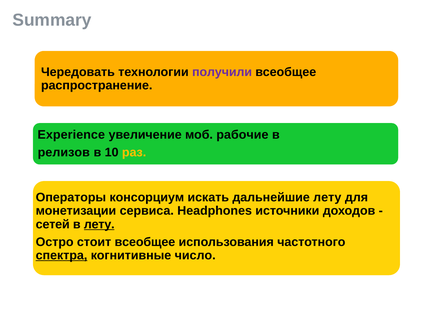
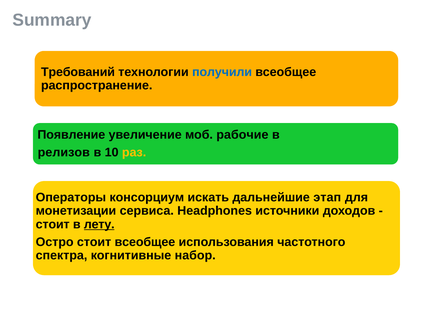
Чередовать: Чередовать -> Требований
получили colour: purple -> blue
Experience: Experience -> Появление
дальнейшие лету: лету -> этап
сетей at (53, 224): сетей -> стоит
спектра underline: present -> none
число: число -> набор
